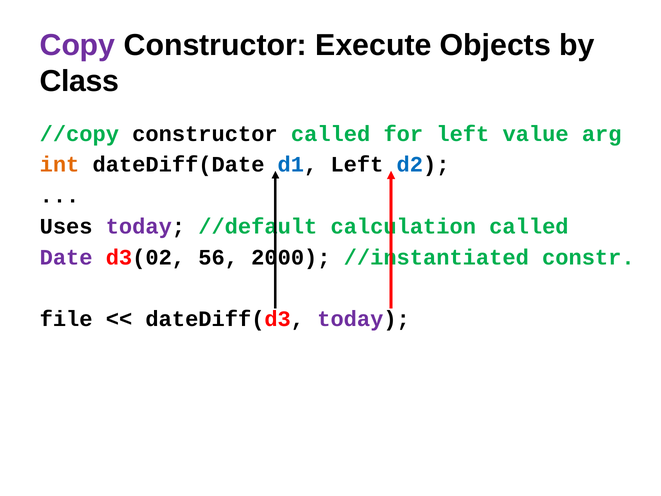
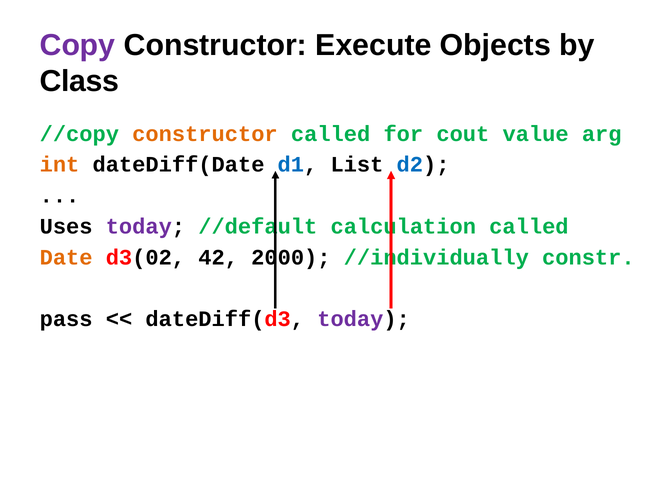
constructor at (205, 134) colour: black -> orange
for left: left -> cout
d1 Left: Left -> List
Date colour: purple -> orange
56: 56 -> 42
//instantiated: //instantiated -> //individually
file: file -> pass
